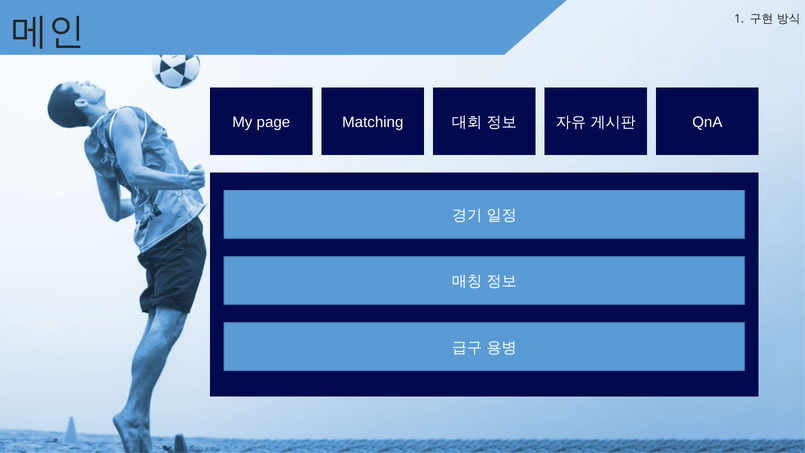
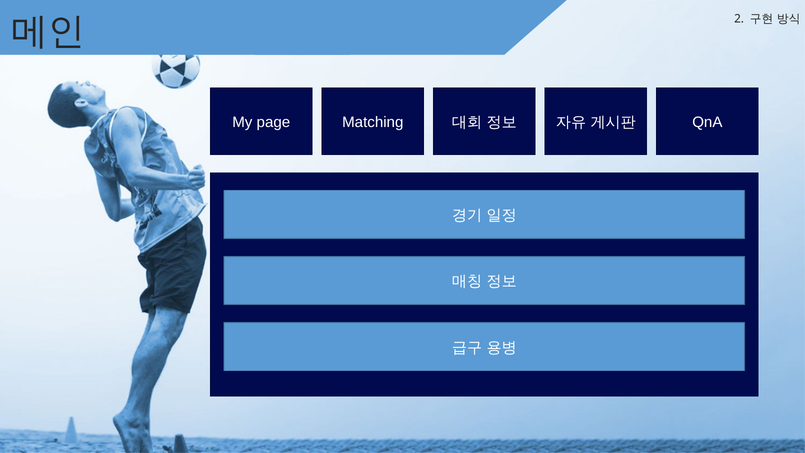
1: 1 -> 2
